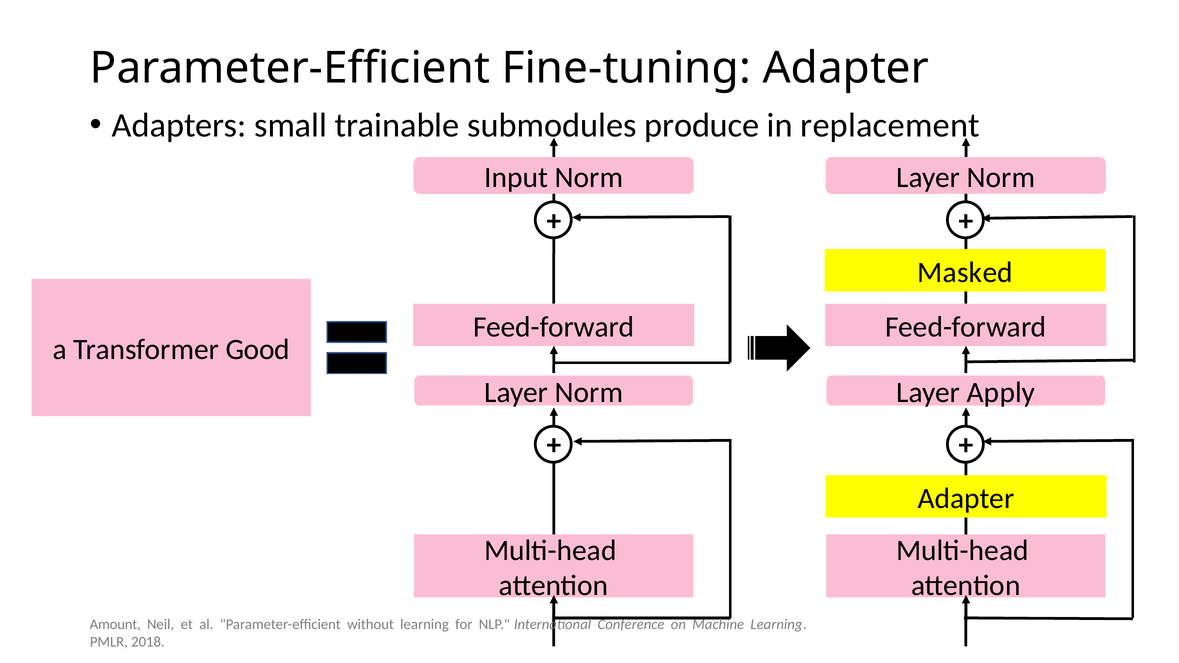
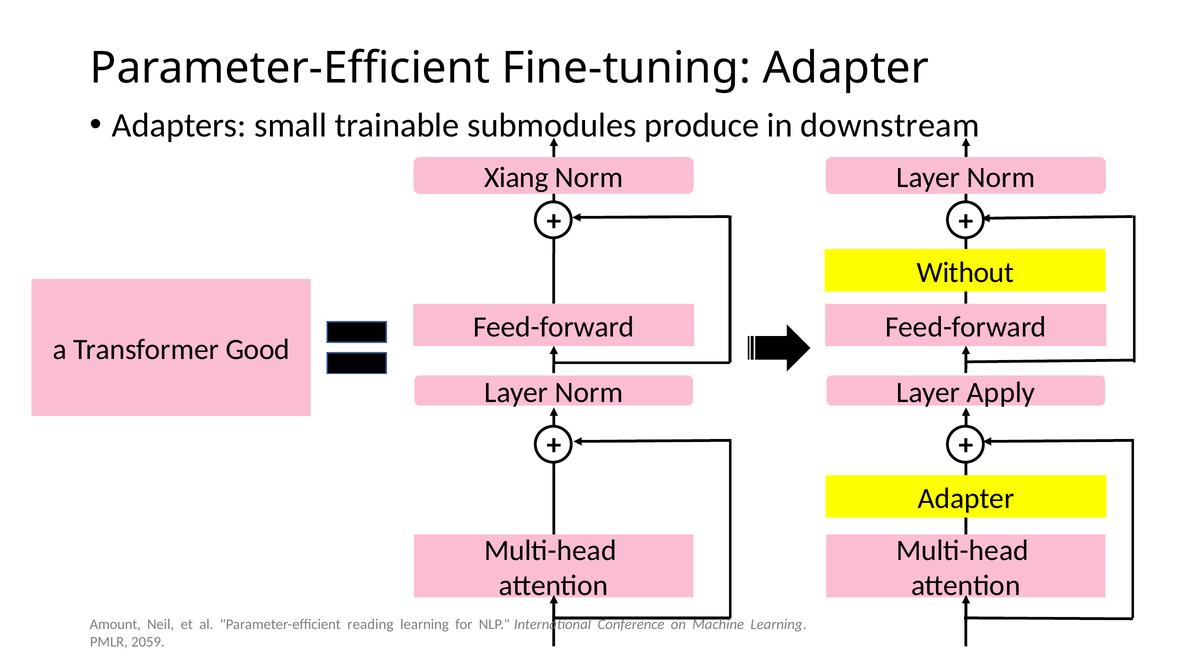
replacement: replacement -> downstream
Input: Input -> Xiang
Masked: Masked -> Without
without: without -> reading
2018: 2018 -> 2059
